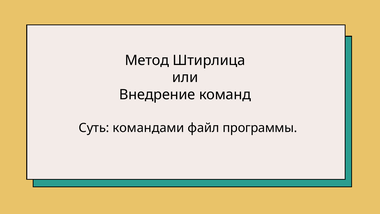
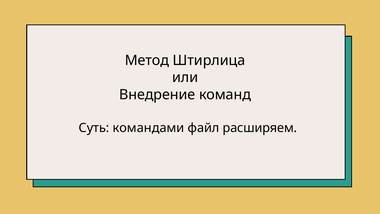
программы: программы -> расширяем
